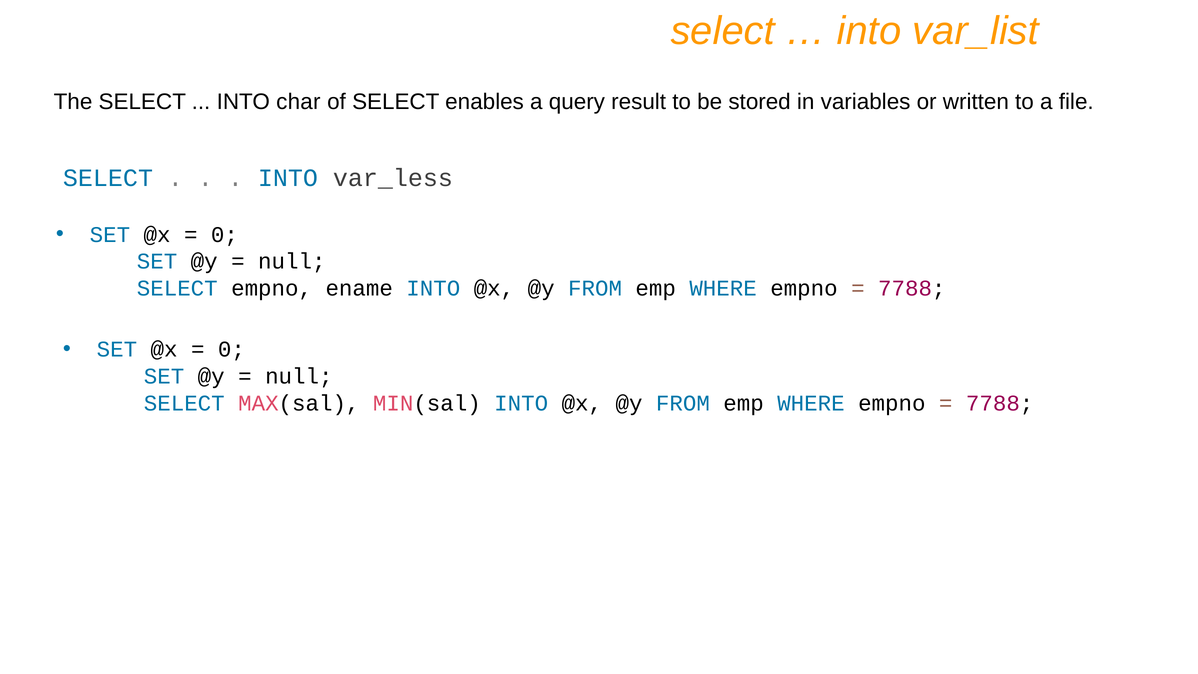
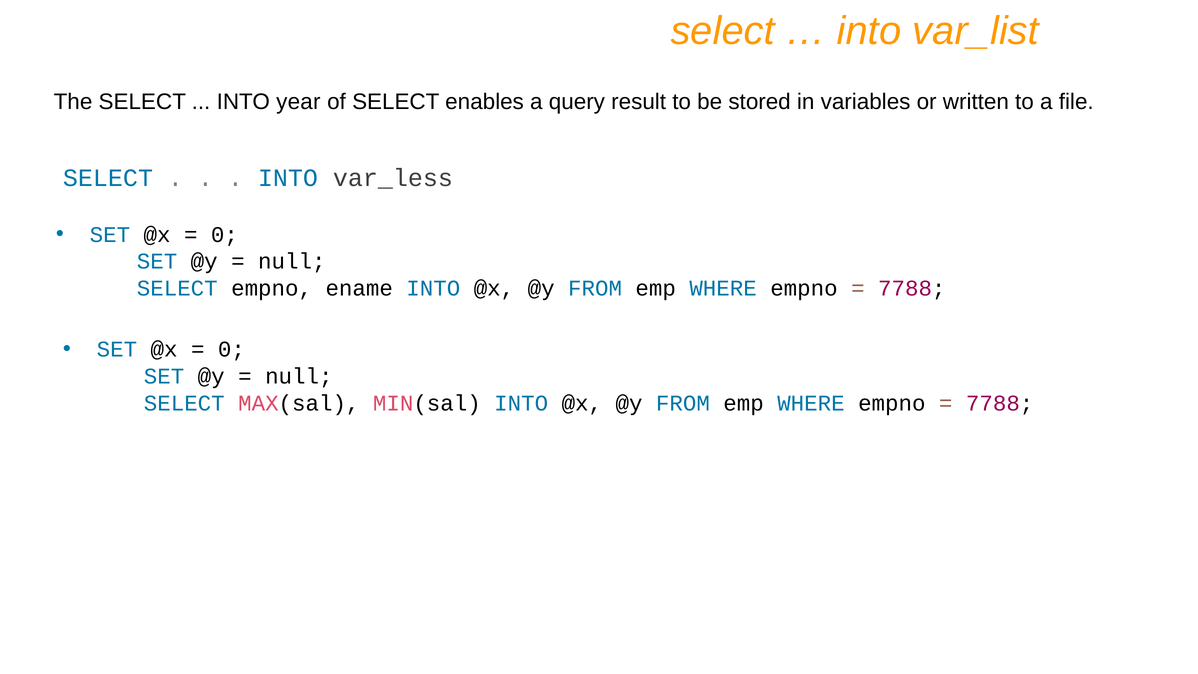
char: char -> year
